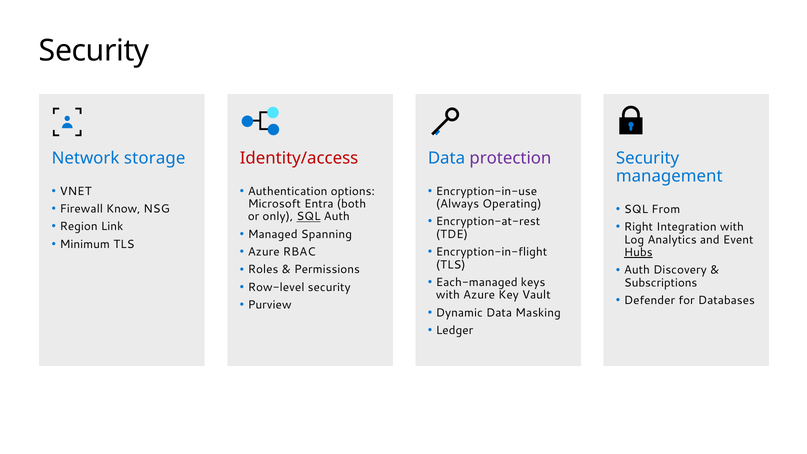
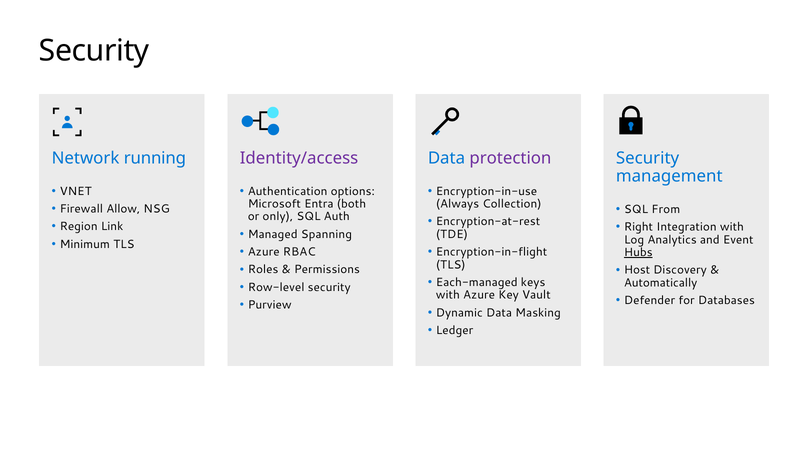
storage: storage -> running
Identity/access colour: red -> purple
Operating: Operating -> Collection
Know: Know -> Allow
SQL at (308, 217) underline: present -> none
Auth at (637, 270): Auth -> Host
Subscriptions: Subscriptions -> Automatically
